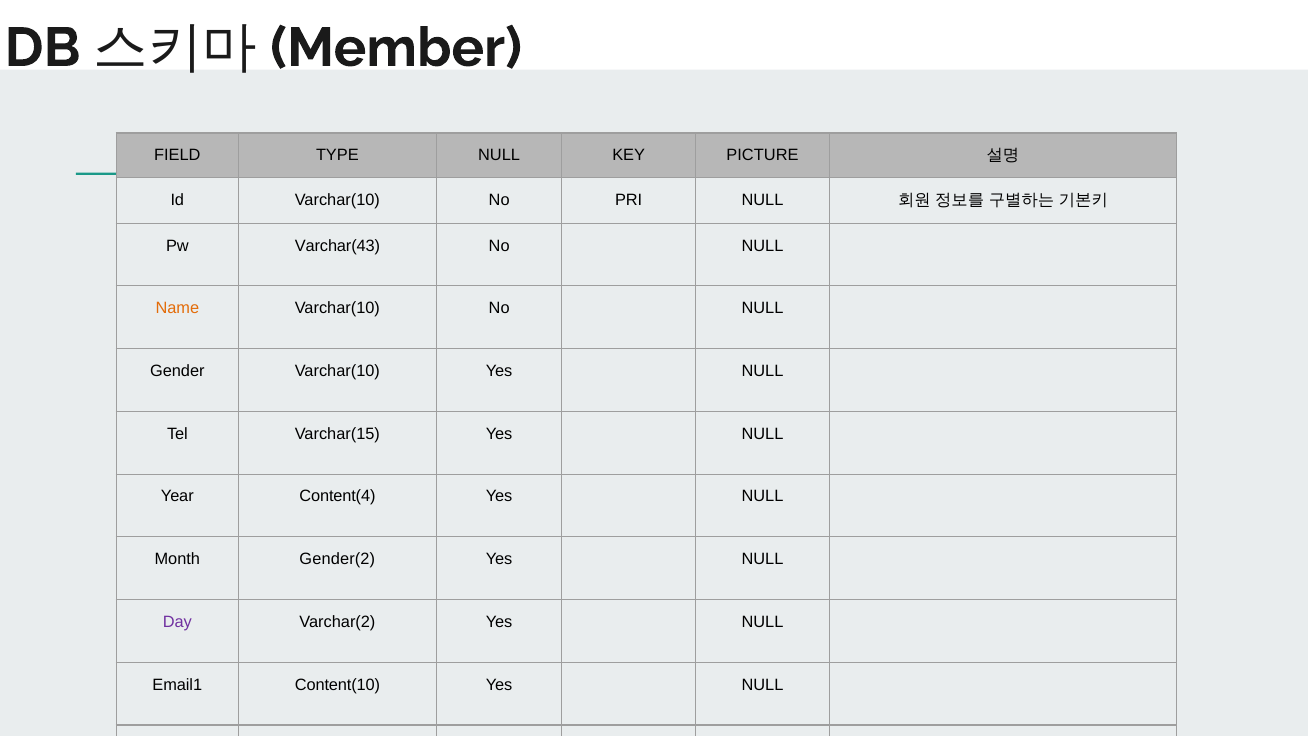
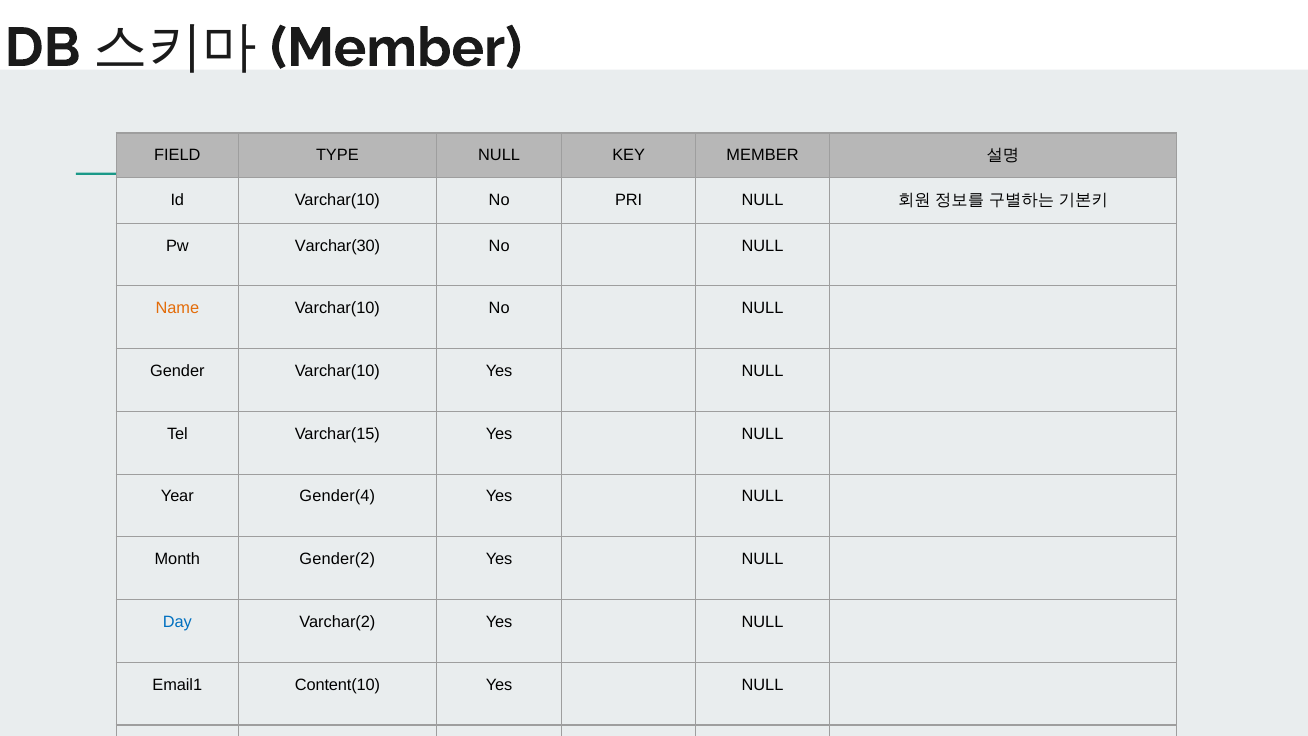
KEY PICTURE: PICTURE -> MEMBER
Pw Varchar(43: Varchar(43 -> Varchar(30
Content(4: Content(4 -> Gender(4
Day colour: purple -> blue
